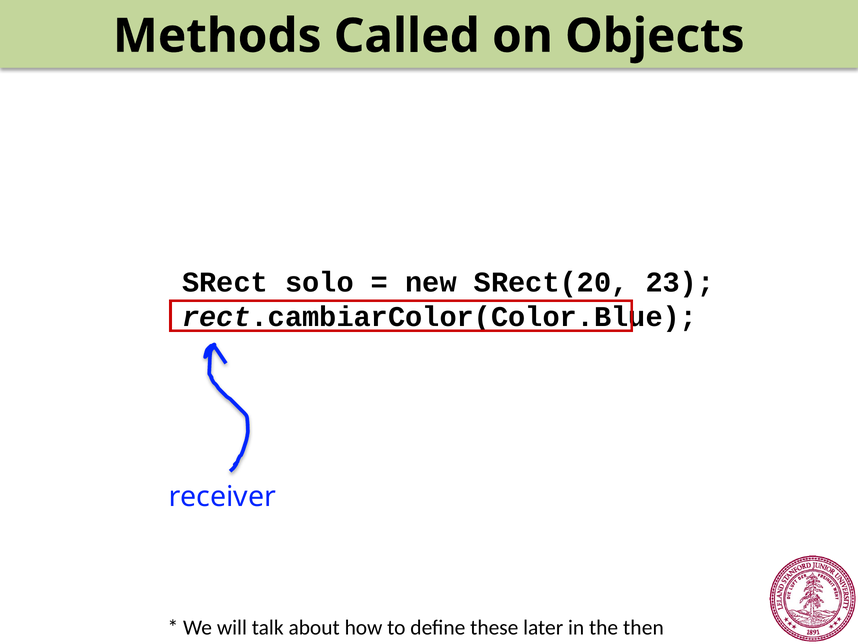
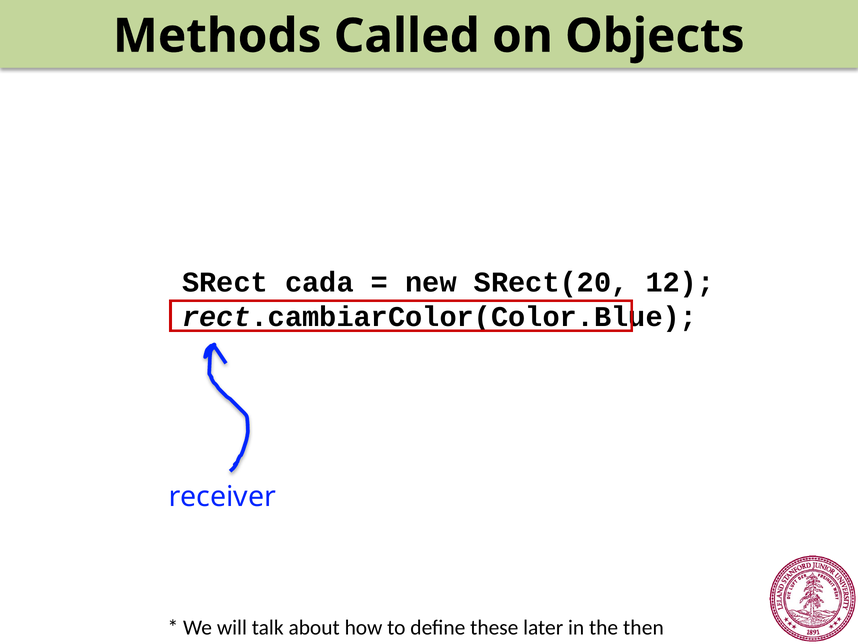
solo: solo -> cada
23: 23 -> 12
